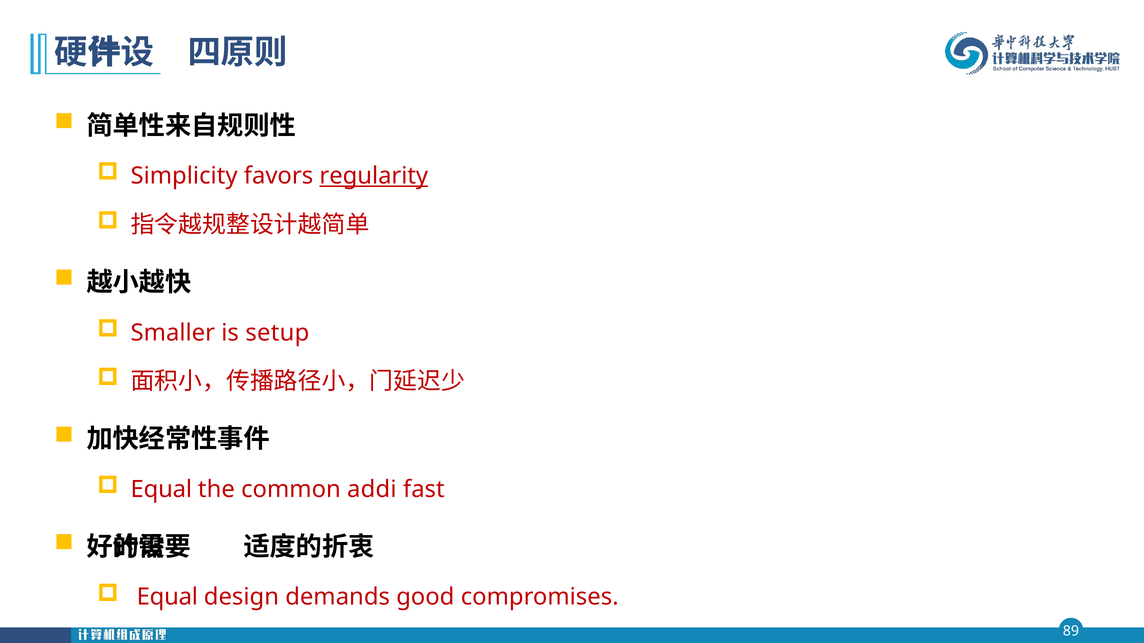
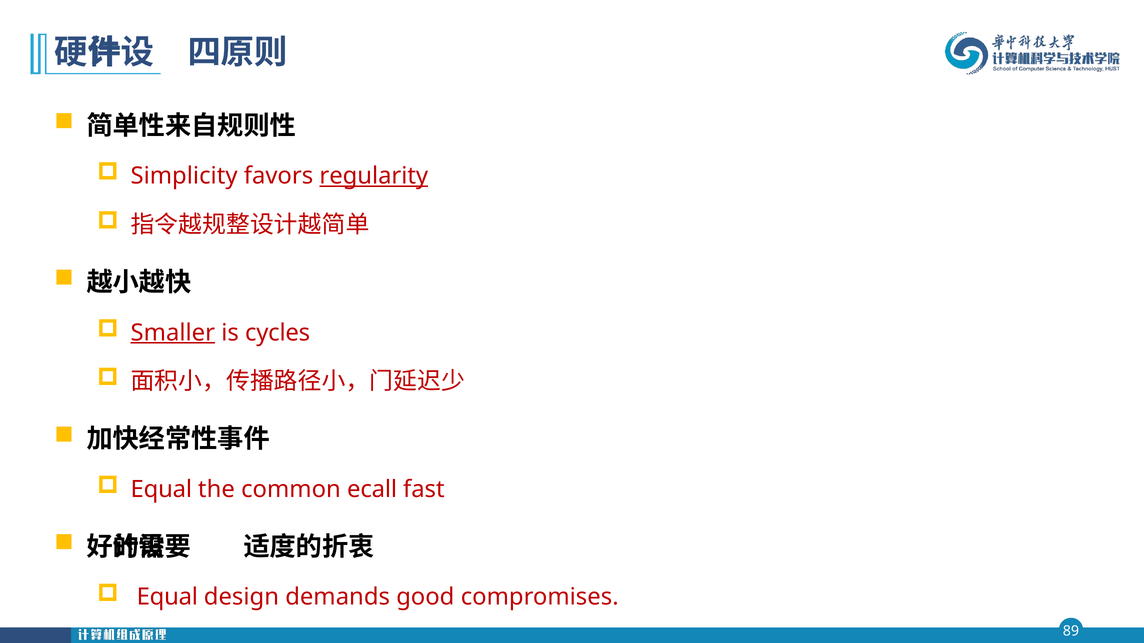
Smaller underline: none -> present
setup: setup -> cycles
addi: addi -> ecall
